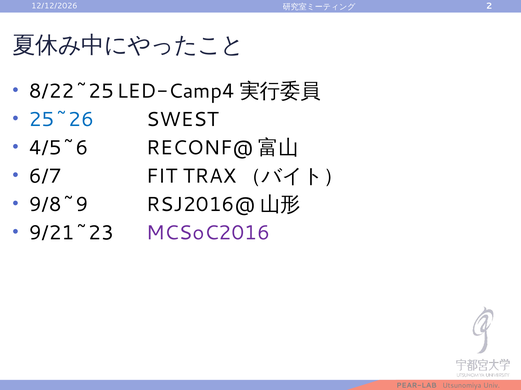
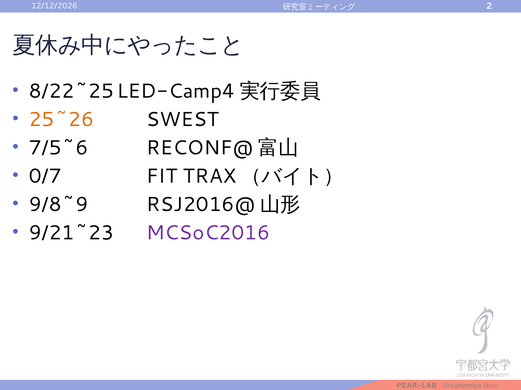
25~26 colour: blue -> orange
4/5~6: 4/5~6 -> 7/5~6
6/7: 6/7 -> 0/7
